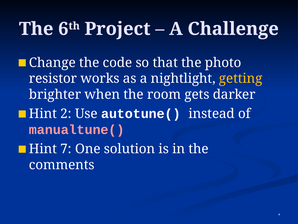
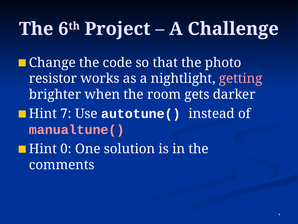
getting colour: yellow -> pink
2: 2 -> 7
7: 7 -> 0
